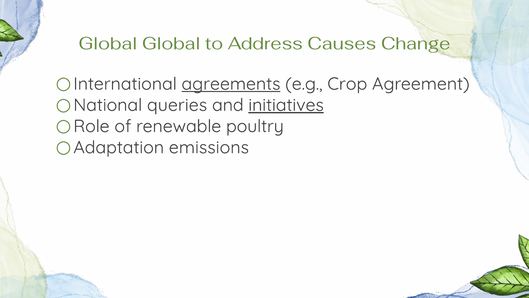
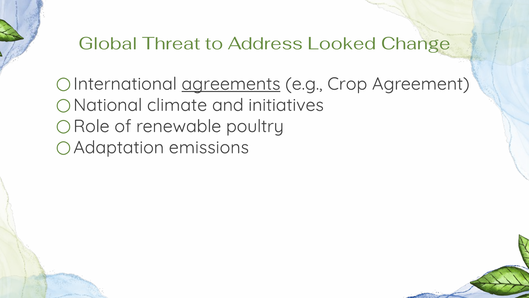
Global Global: Global -> Threat
Causes: Causes -> Looked
queries: queries -> climate
initiatives underline: present -> none
